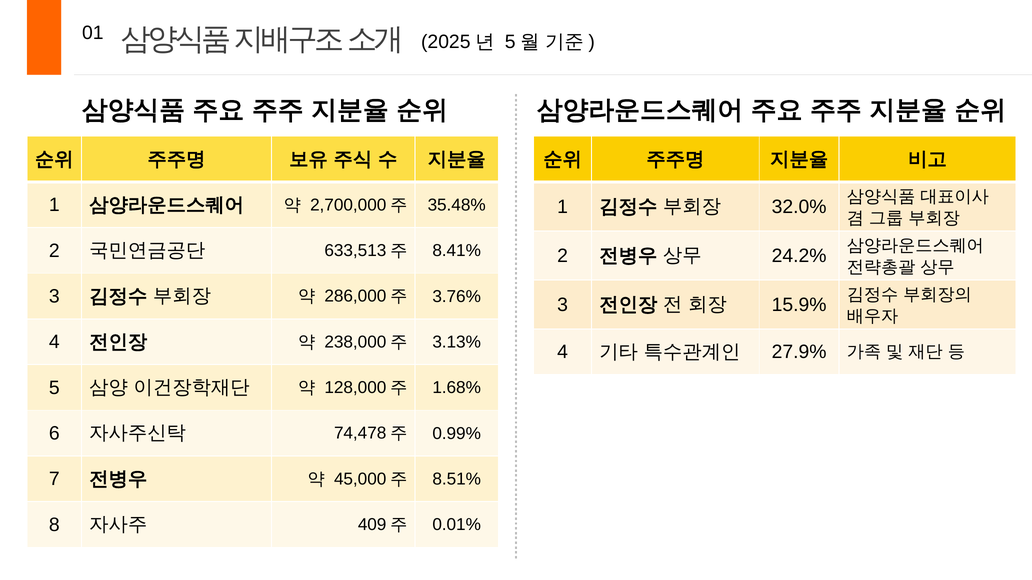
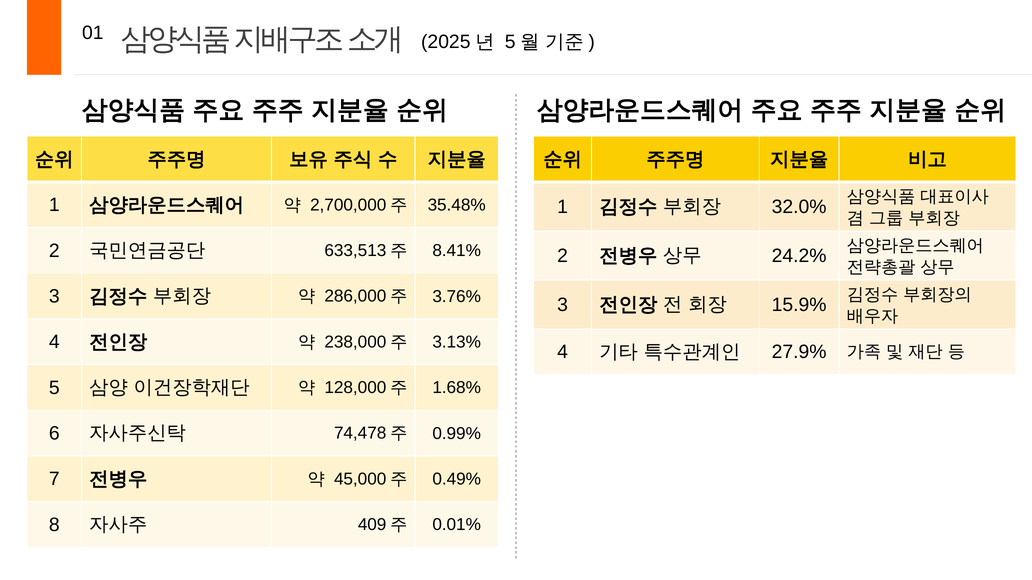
8.51%: 8.51% -> 0.49%
